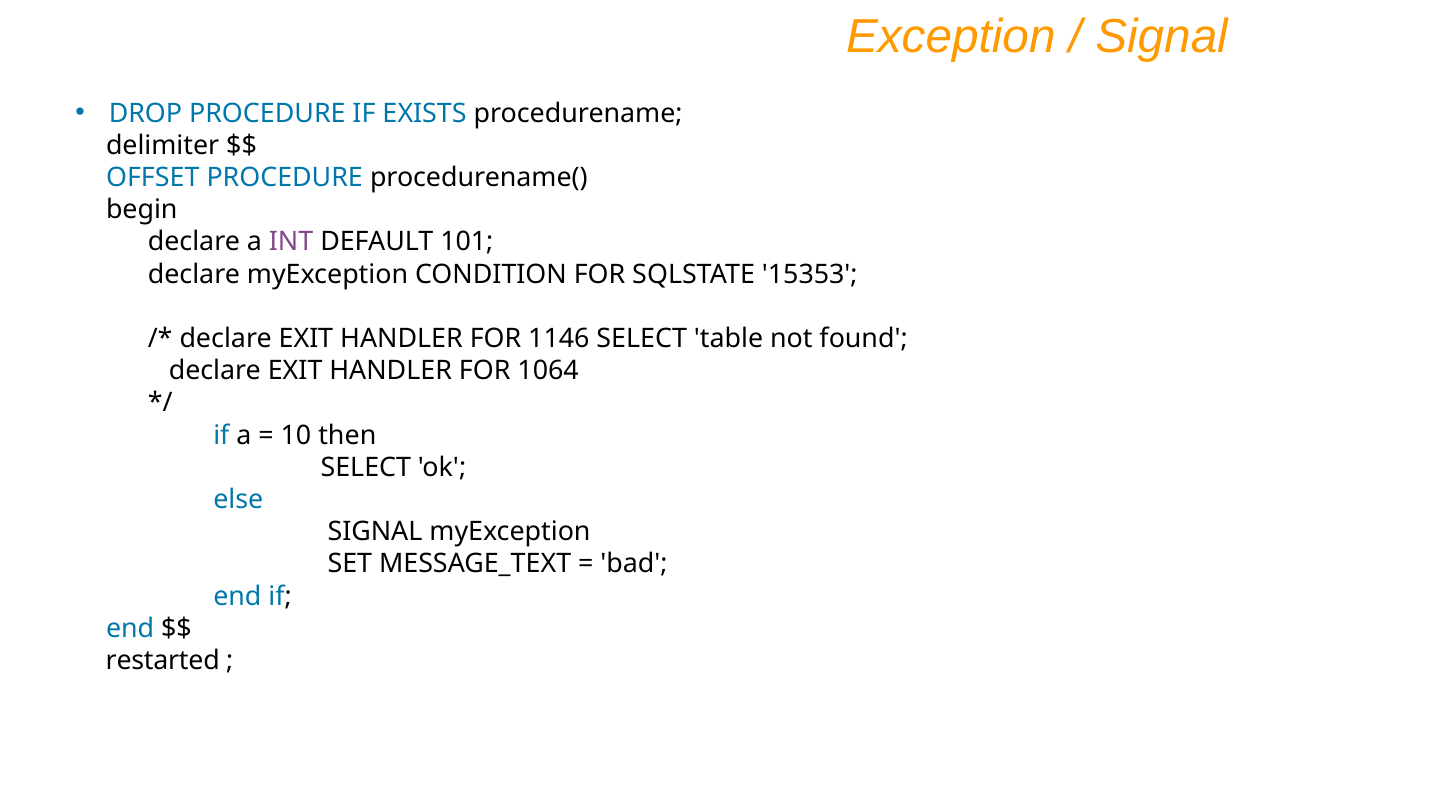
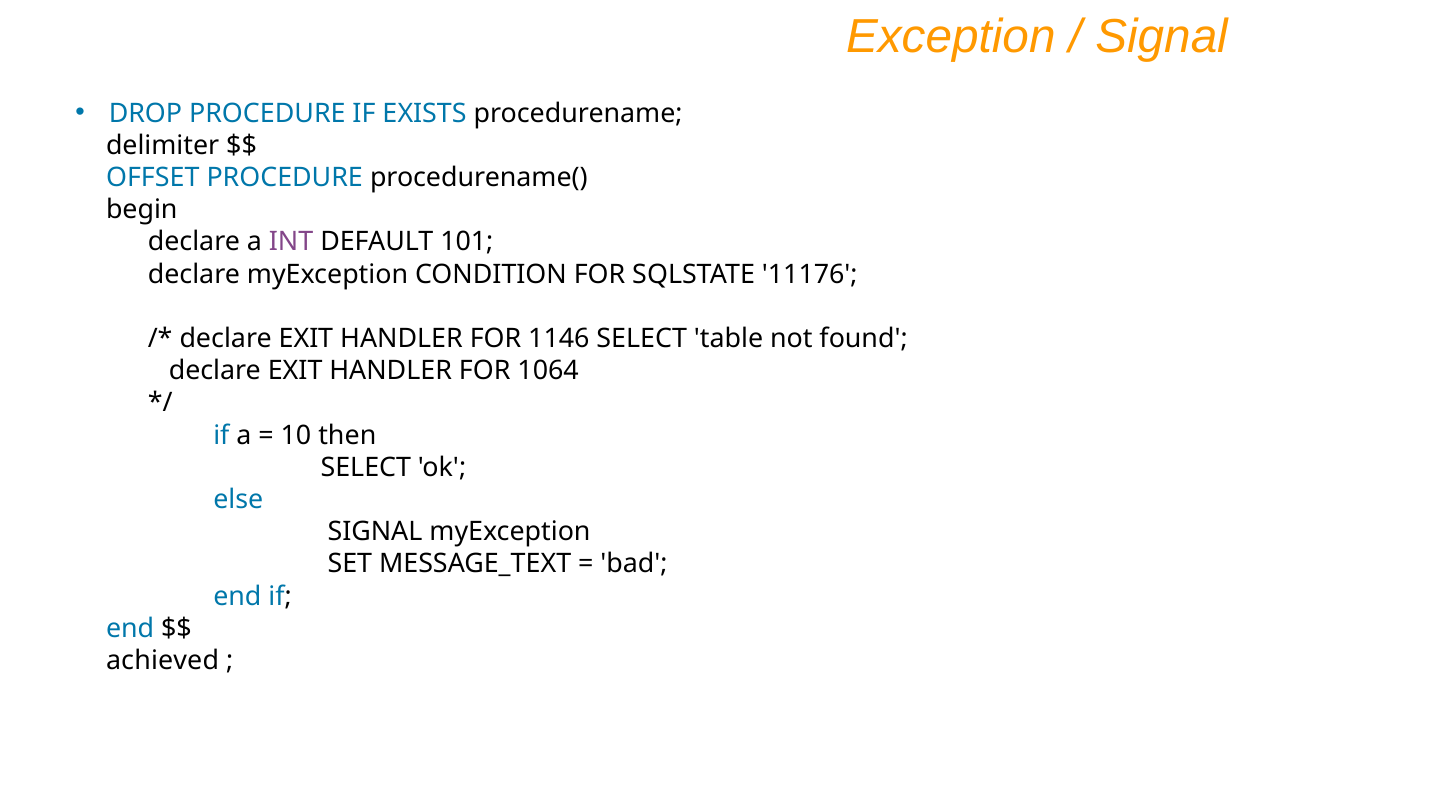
15353: 15353 -> 11176
restarted: restarted -> achieved
